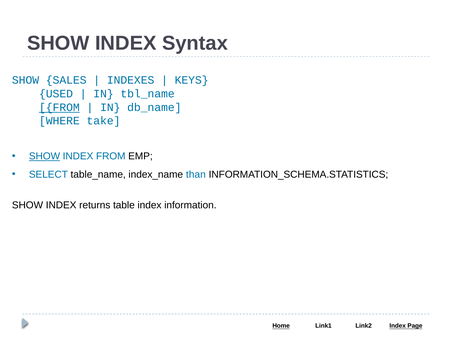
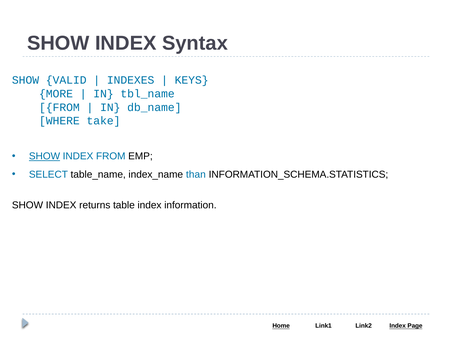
SALES: SALES -> VALID
USED: USED -> MORE
FROM at (59, 107) underline: present -> none
